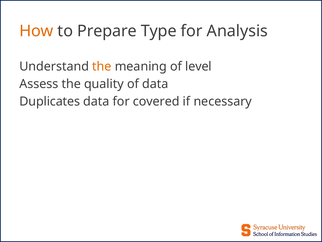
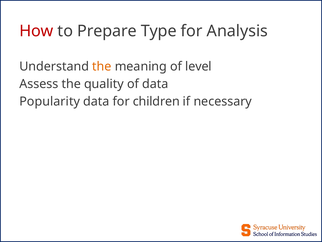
How colour: orange -> red
Duplicates: Duplicates -> Popularity
covered: covered -> children
